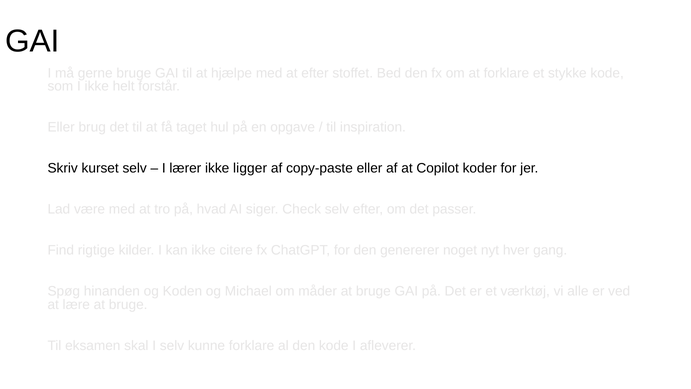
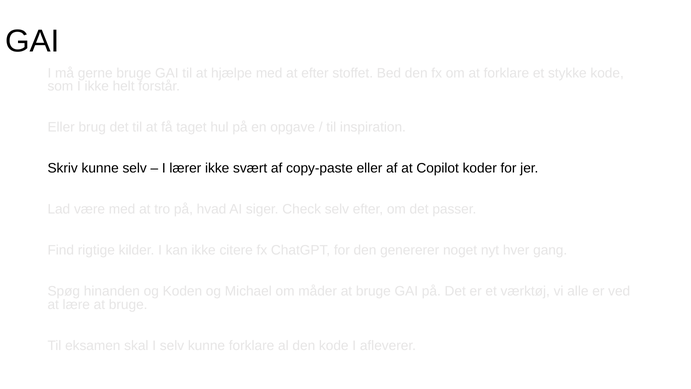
Skriv kurset: kurset -> kunne
ligger: ligger -> svært
